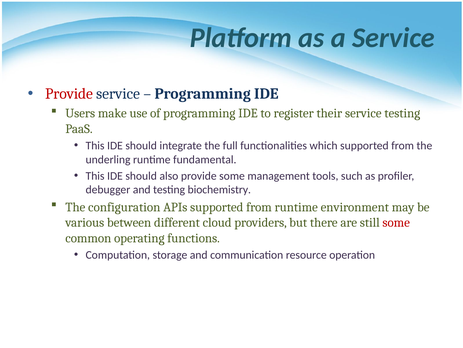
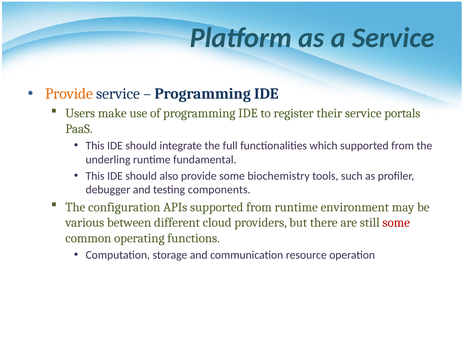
Provide at (69, 94) colour: red -> orange
service testing: testing -> portals
management: management -> biochemistry
biochemistry: biochemistry -> components
